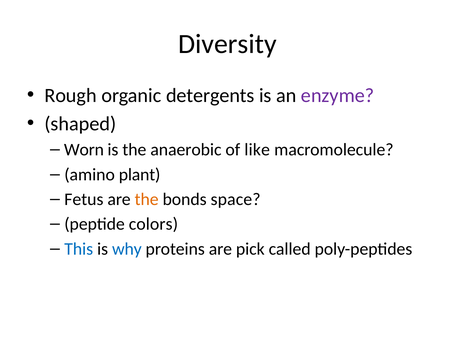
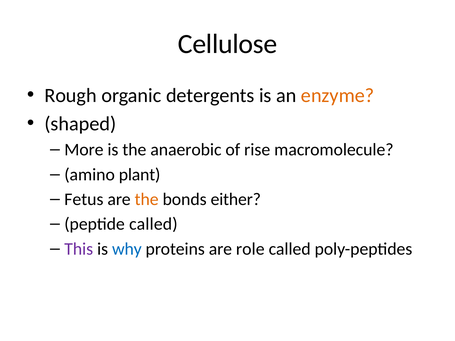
Diversity: Diversity -> Cellulose
enzyme colour: purple -> orange
Worn: Worn -> More
like: like -> rise
space: space -> either
peptide colors: colors -> called
This colour: blue -> purple
pick: pick -> role
